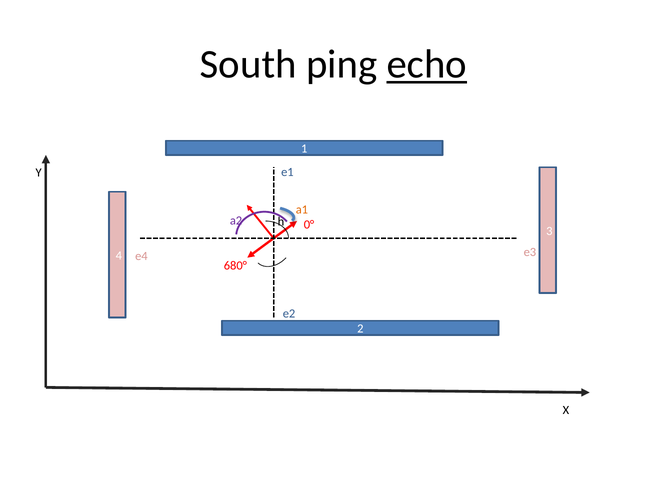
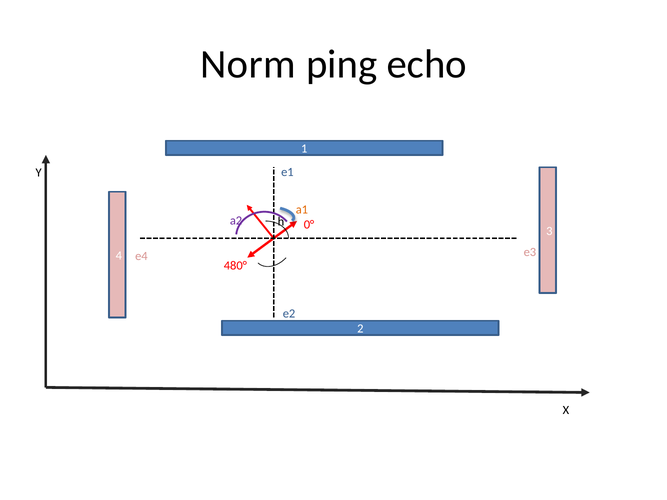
South: South -> Norm
echo underline: present -> none
680°: 680° -> 480°
